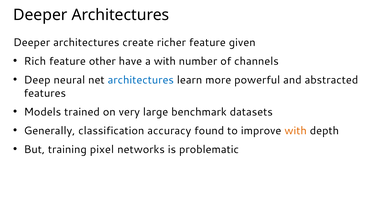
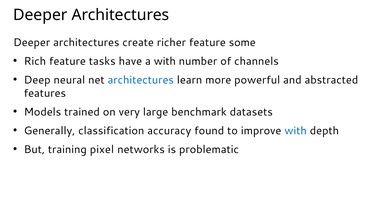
given: given -> some
other: other -> tasks
with at (296, 130) colour: orange -> blue
